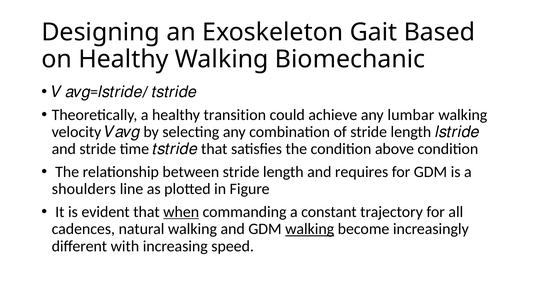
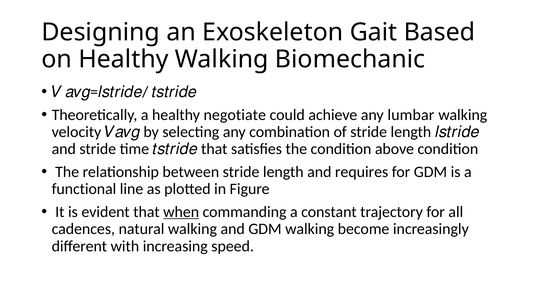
transition: transition -> negotiate
shoulders: shoulders -> functional
walking at (310, 229) underline: present -> none
